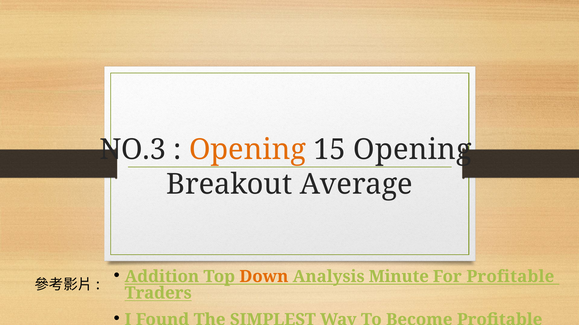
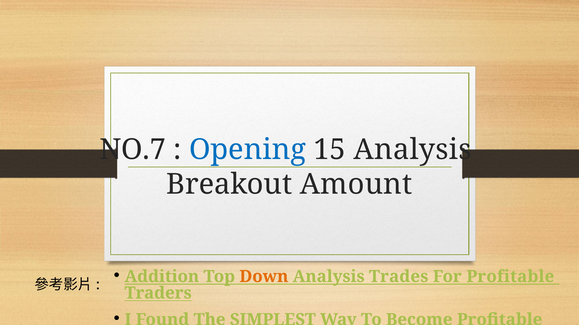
NO.3: NO.3 -> NO.7
Opening at (247, 150) colour: orange -> blue
15 Opening: Opening -> Analysis
Average: Average -> Amount
Minute: Minute -> Trades
